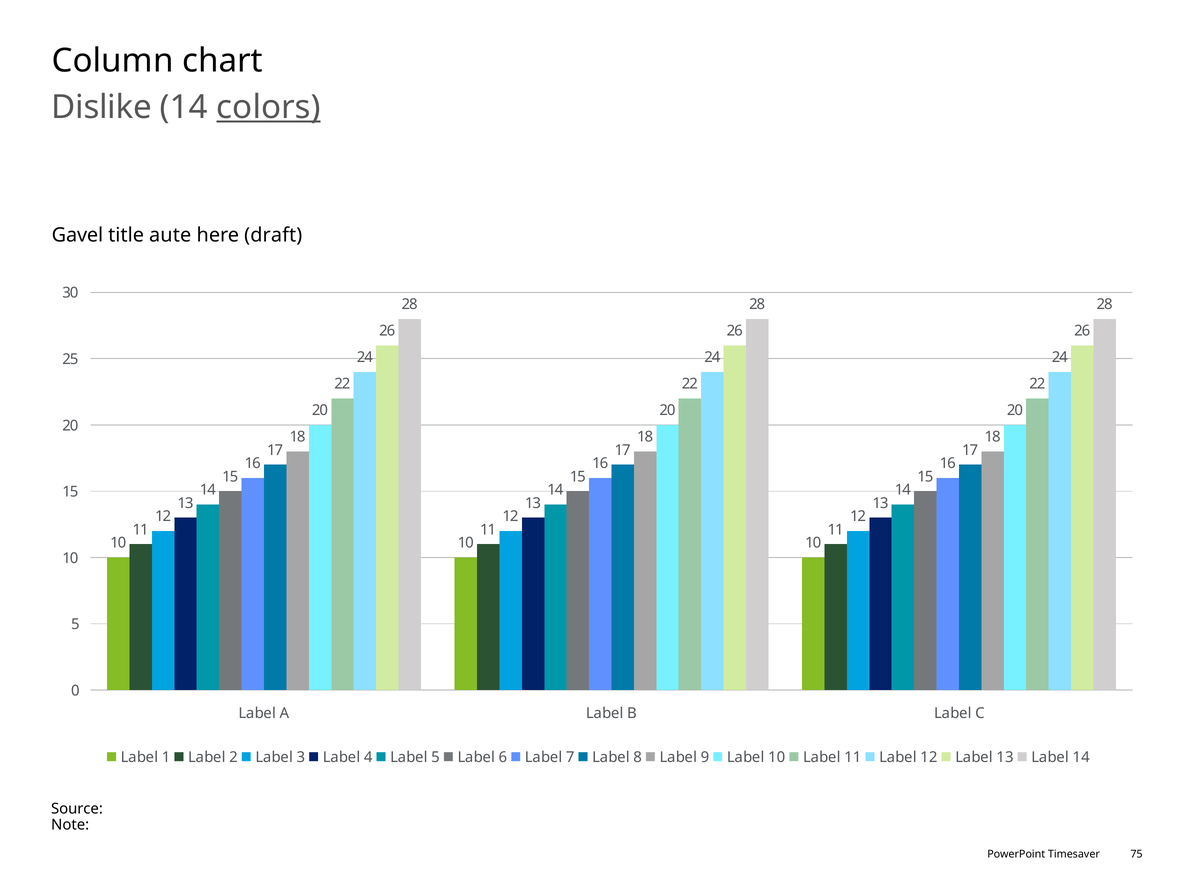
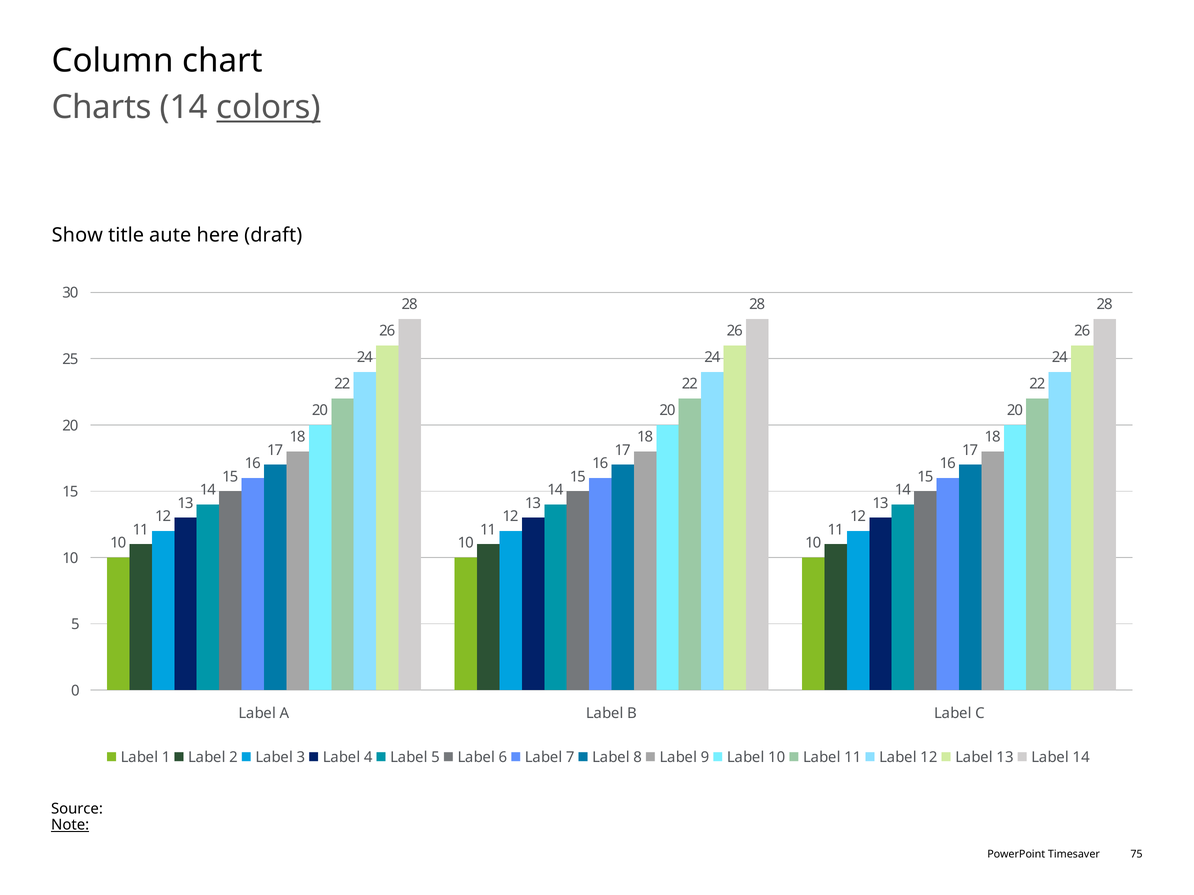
Dislike: Dislike -> Charts
Gavel: Gavel -> Show
Note underline: none -> present
